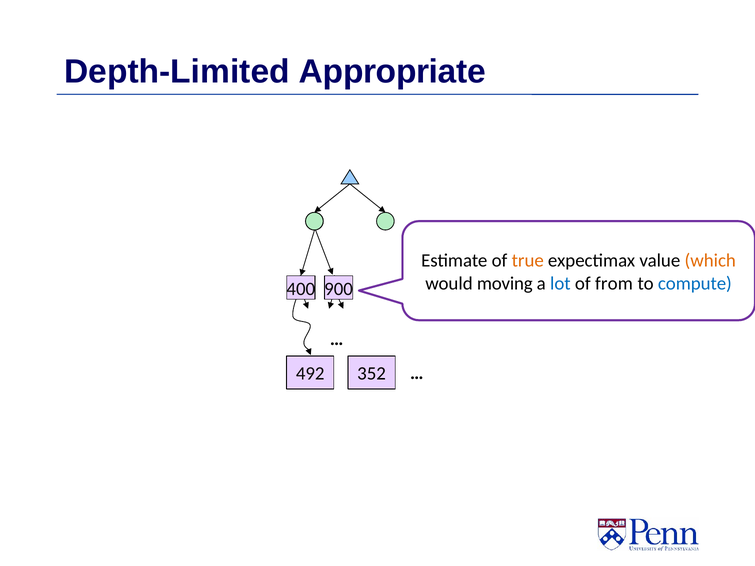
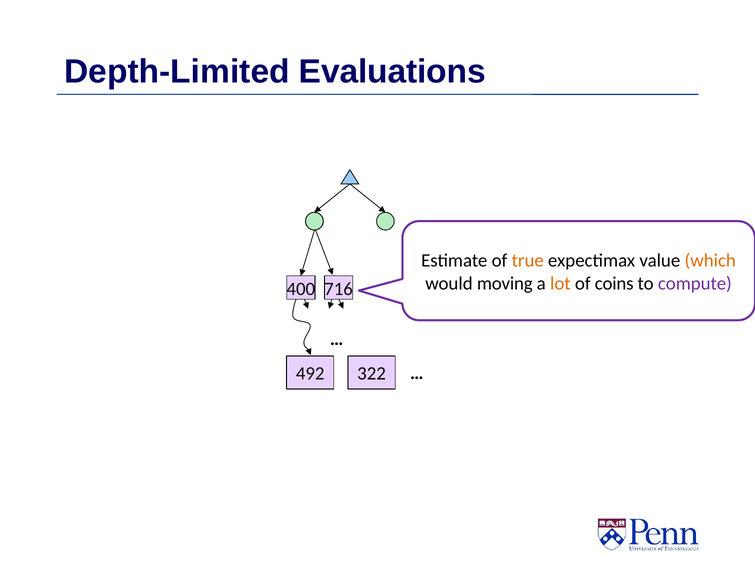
Appropriate: Appropriate -> Evaluations
lot colour: blue -> orange
from: from -> coins
compute colour: blue -> purple
900: 900 -> 716
352: 352 -> 322
